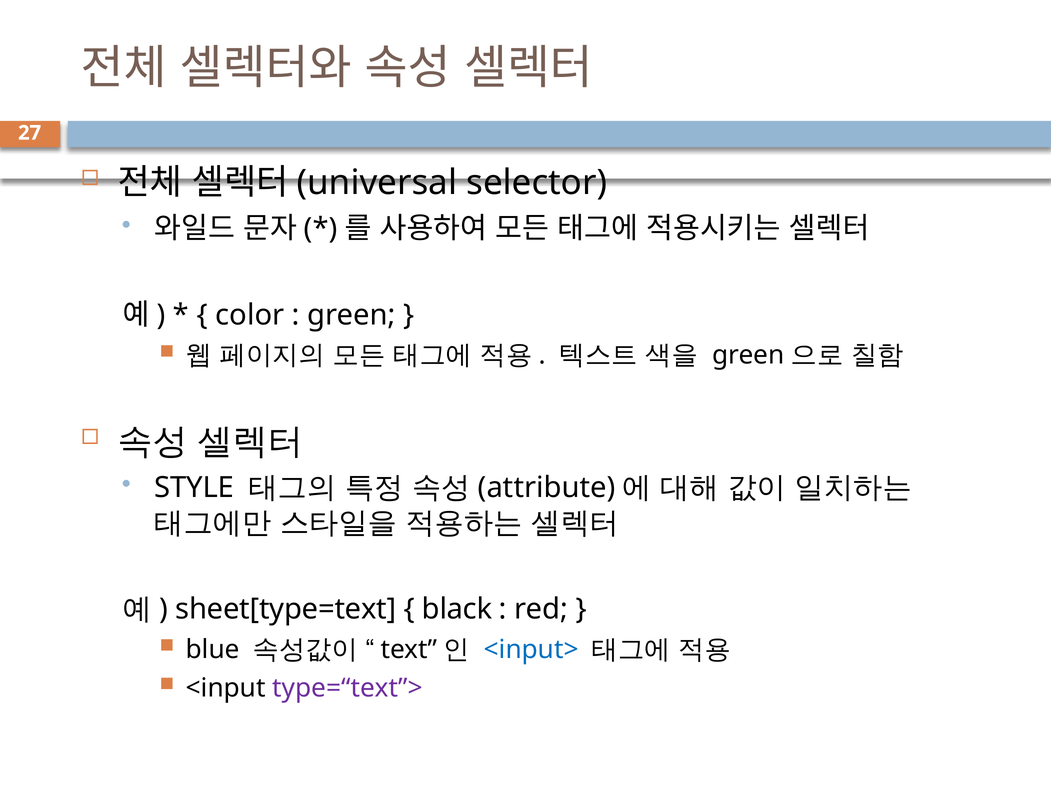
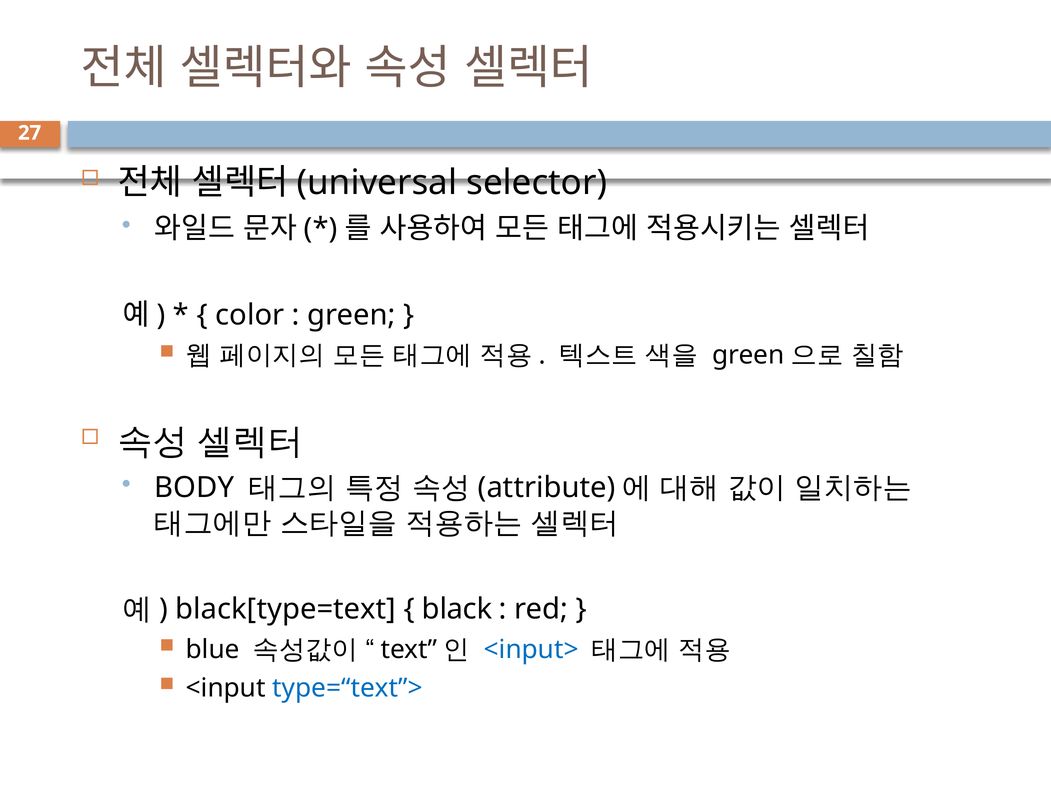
STYLE: STYLE -> BODY
sheet[type=text: sheet[type=text -> black[type=text
type=“text”> colour: purple -> blue
